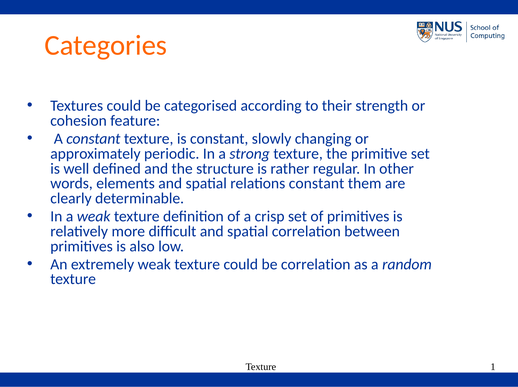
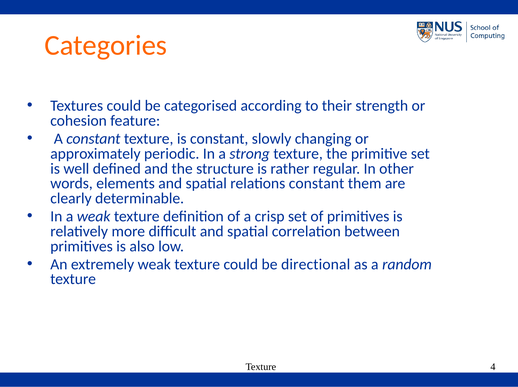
be correlation: correlation -> directional
1: 1 -> 4
